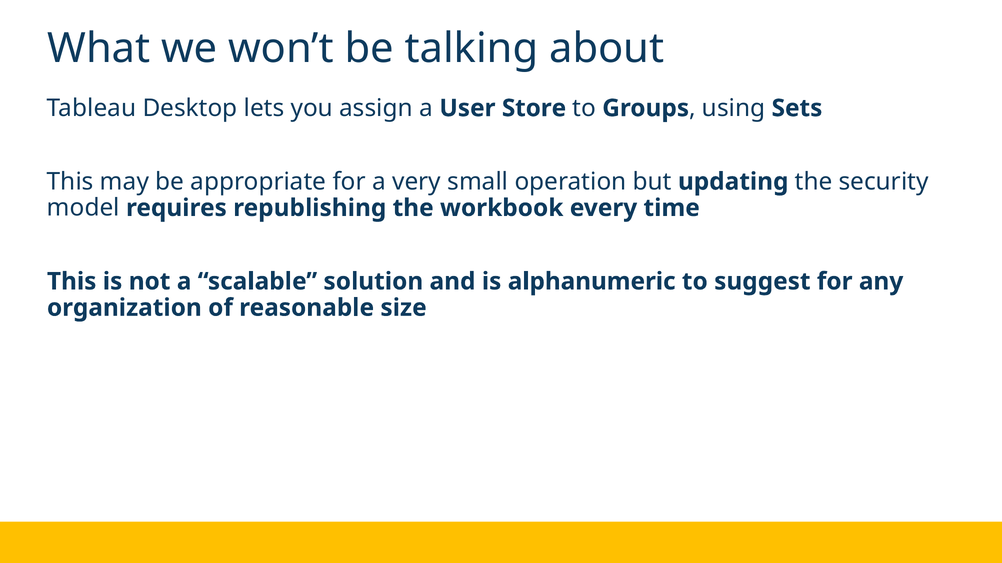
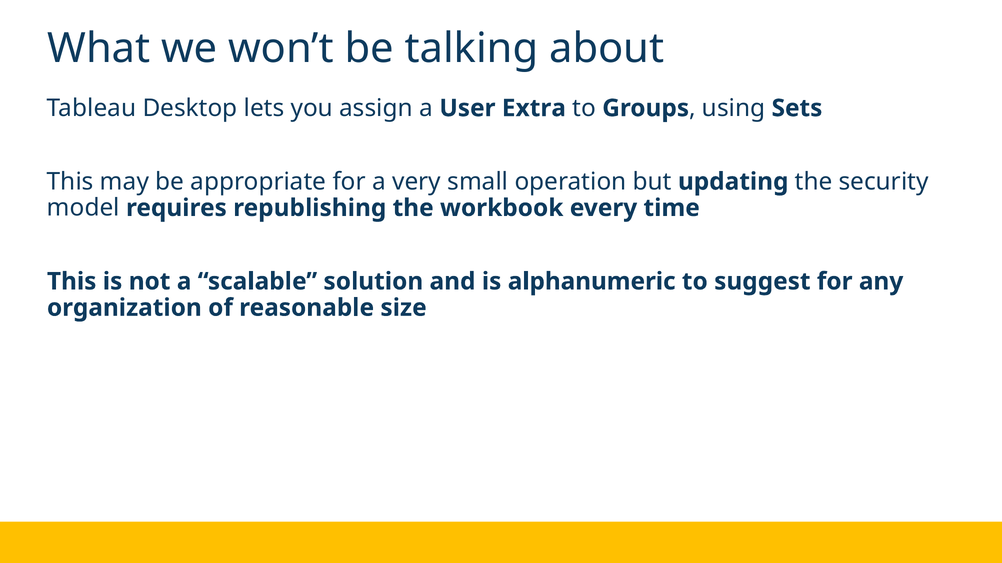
Store: Store -> Extra
